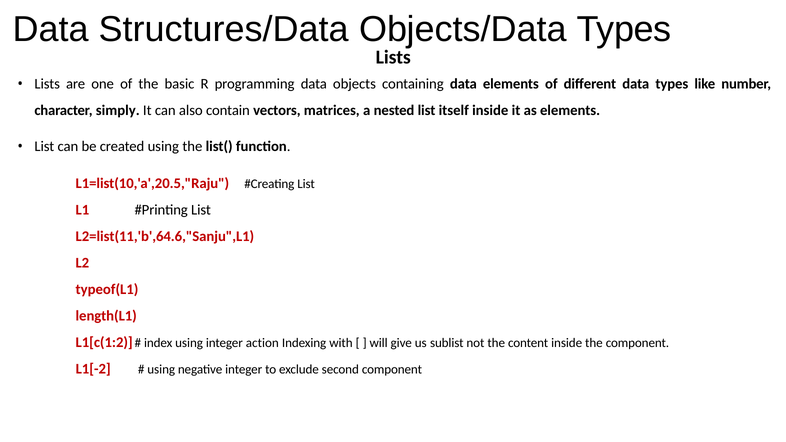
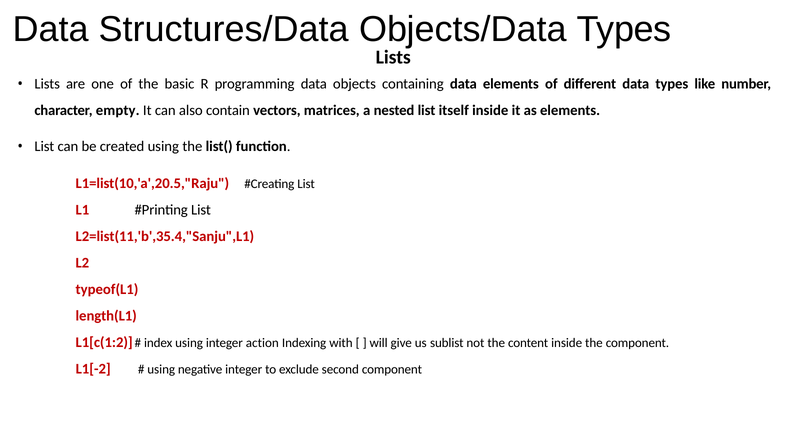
simply: simply -> empty
L2=list(11,'b',64.6,"Sanju",L1: L2=list(11,'b',64.6,"Sanju",L1 -> L2=list(11,'b',35.4,"Sanju",L1
